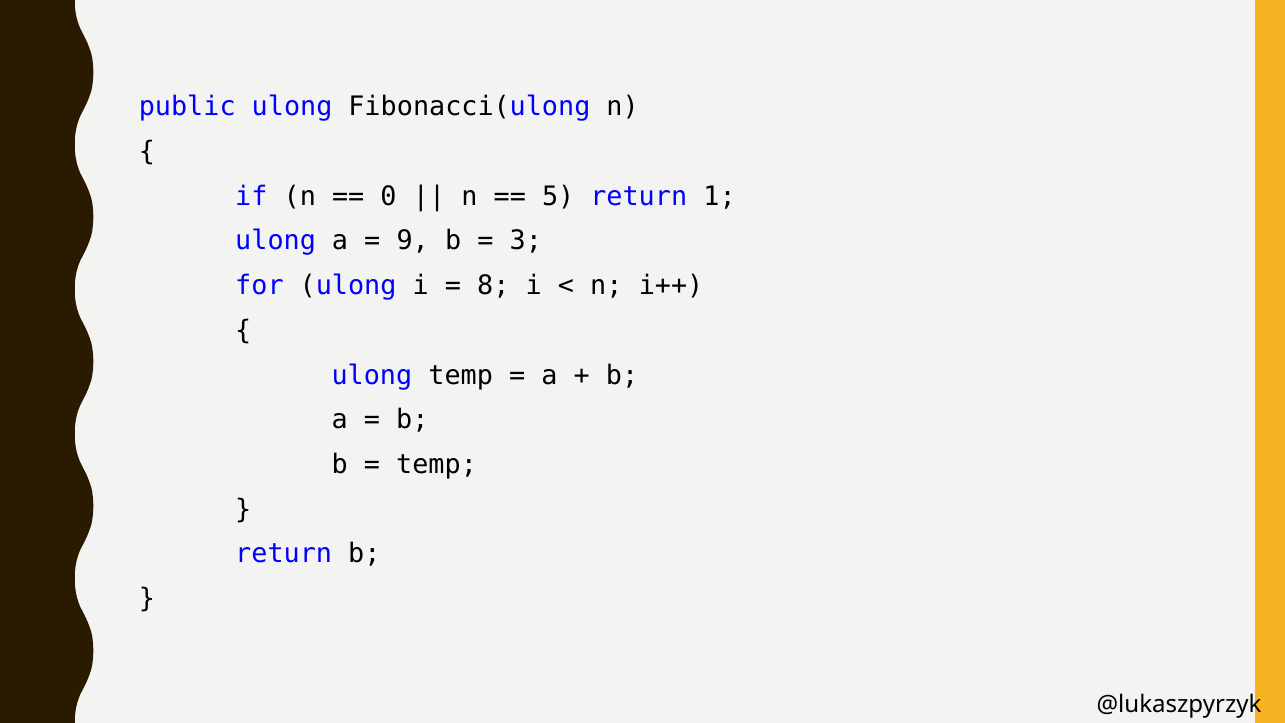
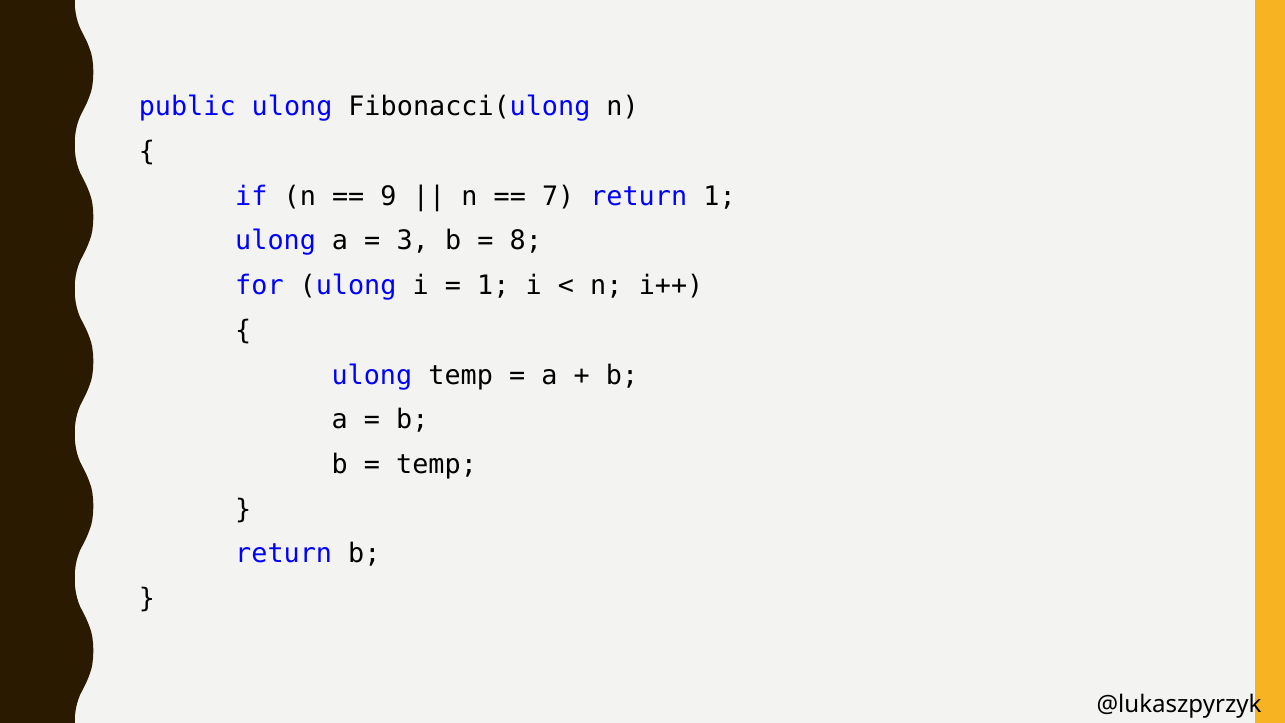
0: 0 -> 9
5: 5 -> 7
9: 9 -> 3
3: 3 -> 8
8 at (493, 286): 8 -> 1
